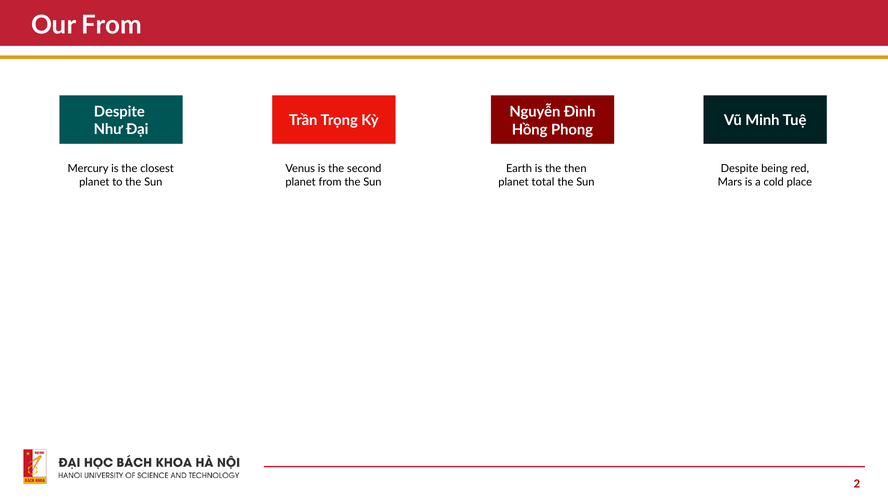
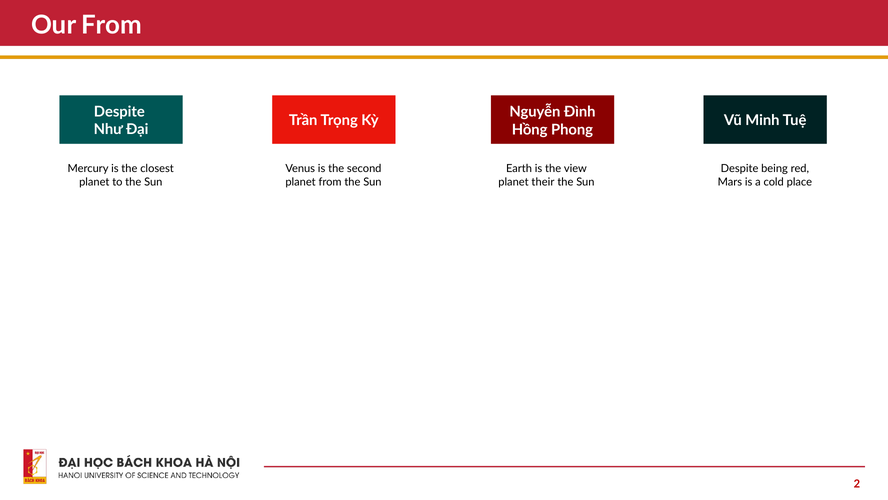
then: then -> view
total: total -> their
